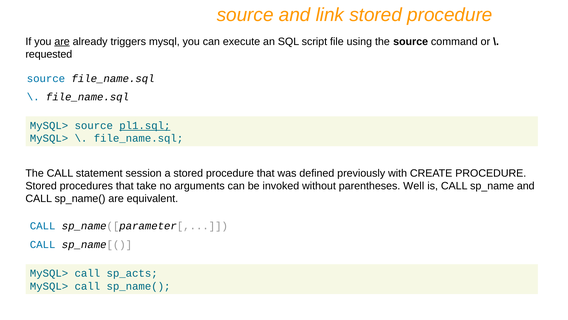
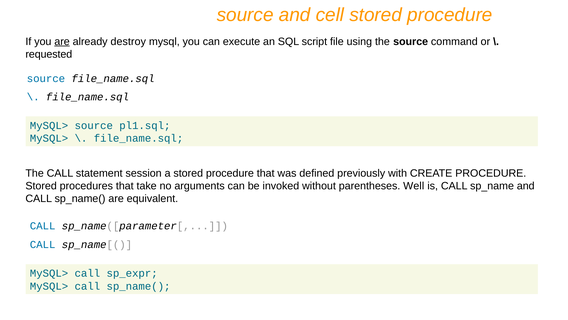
link: link -> cell
triggers: triggers -> destroy
pl1.sql underline: present -> none
sp_acts: sp_acts -> sp_expr
